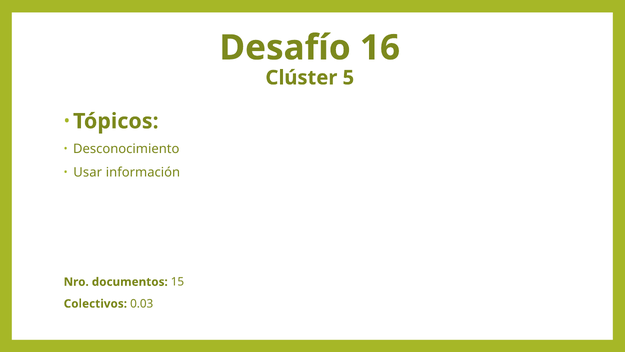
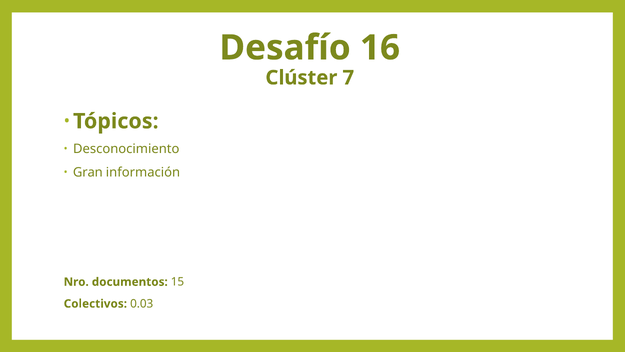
5: 5 -> 7
Usar: Usar -> Gran
